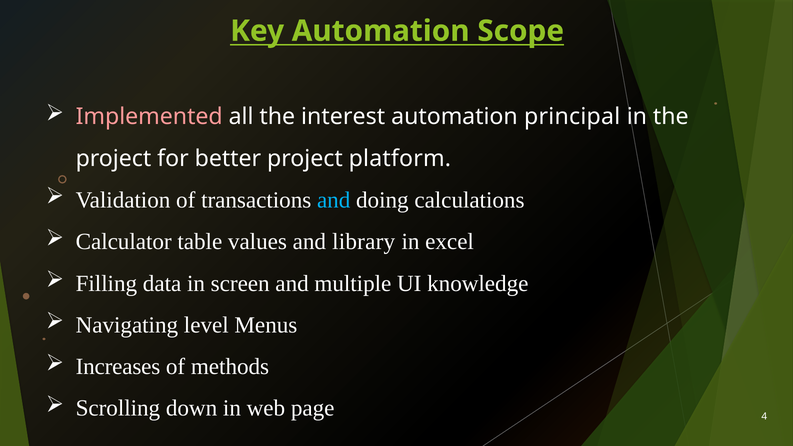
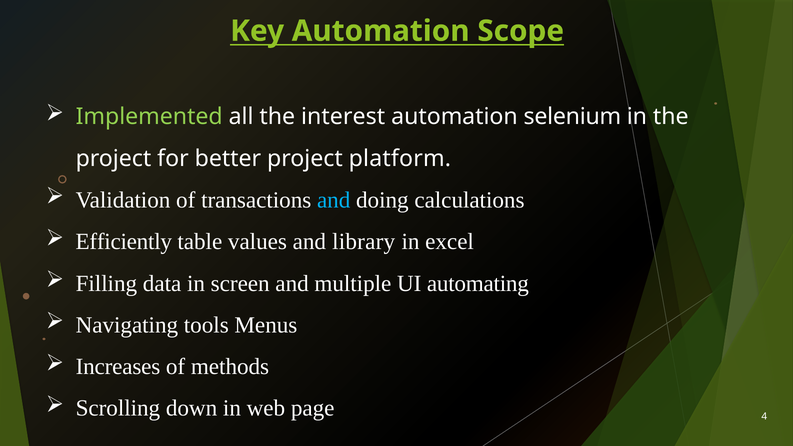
Implemented colour: pink -> light green
principal: principal -> selenium
Calculator: Calculator -> Efficiently
knowledge: knowledge -> automating
level: level -> tools
